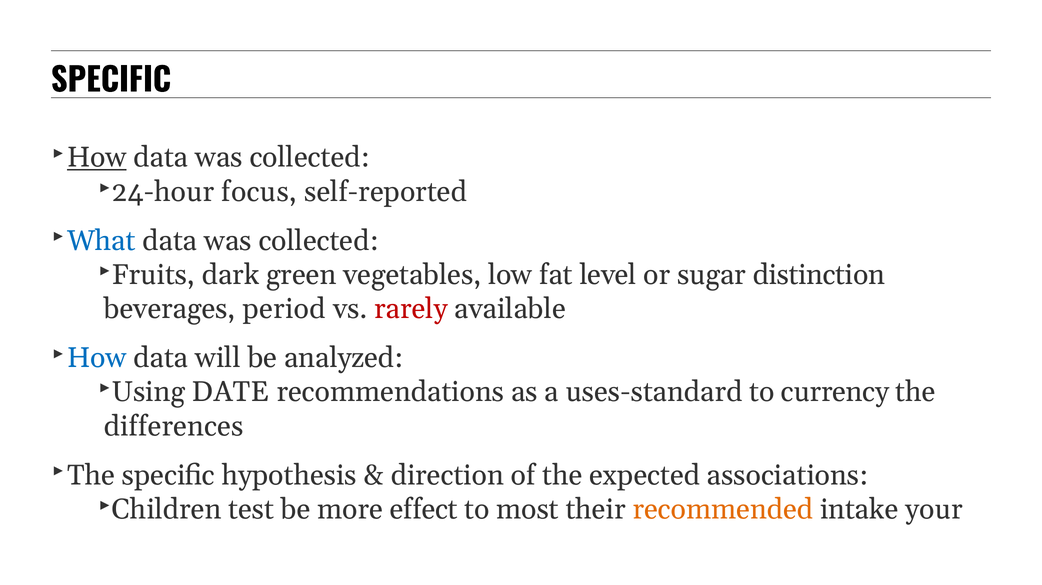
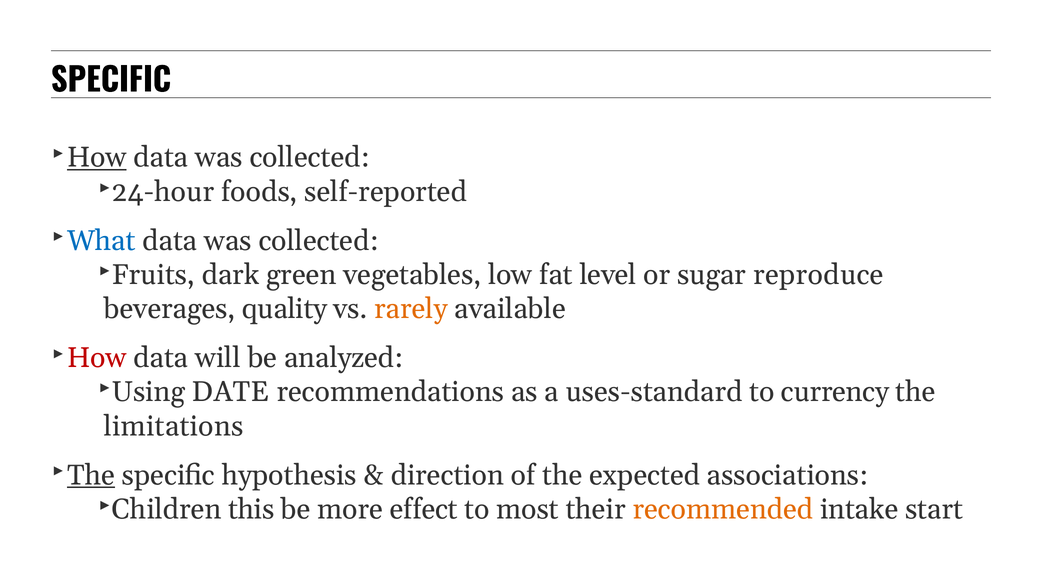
focus: focus -> foods
distinction: distinction -> reproduce
period: period -> quality
rarely colour: red -> orange
How at (97, 358) colour: blue -> red
differences: differences -> limitations
The at (91, 475) underline: none -> present
test: test -> this
your: your -> start
